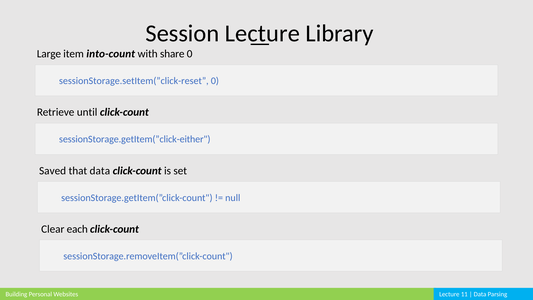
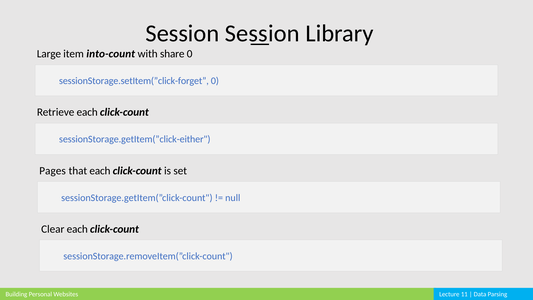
Session Lecture: Lecture -> Session
sessionStorage.setItem(”click-reset: sessionStorage.setItem(”click-reset -> sessionStorage.setItem(”click-forget
Retrieve until: until -> each
Saved: Saved -> Pages
that data: data -> each
